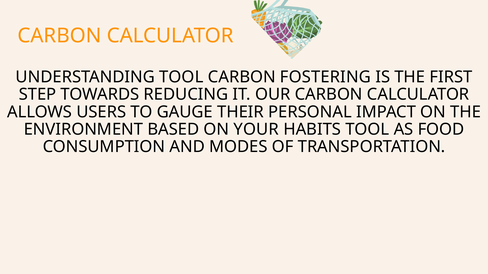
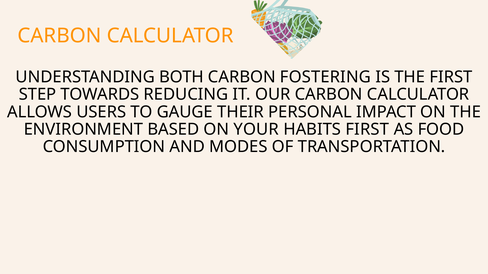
UNDERSTANDING TOOL: TOOL -> BOTH
HABITS TOOL: TOOL -> FIRST
